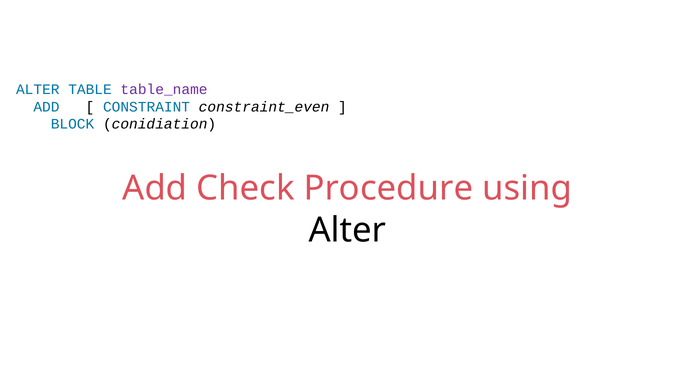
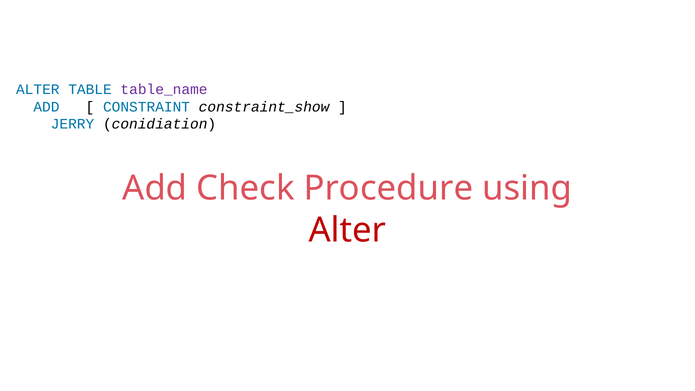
constraint_even: constraint_even -> constraint_show
BLOCK: BLOCK -> JERRY
Alter at (347, 230) colour: black -> red
